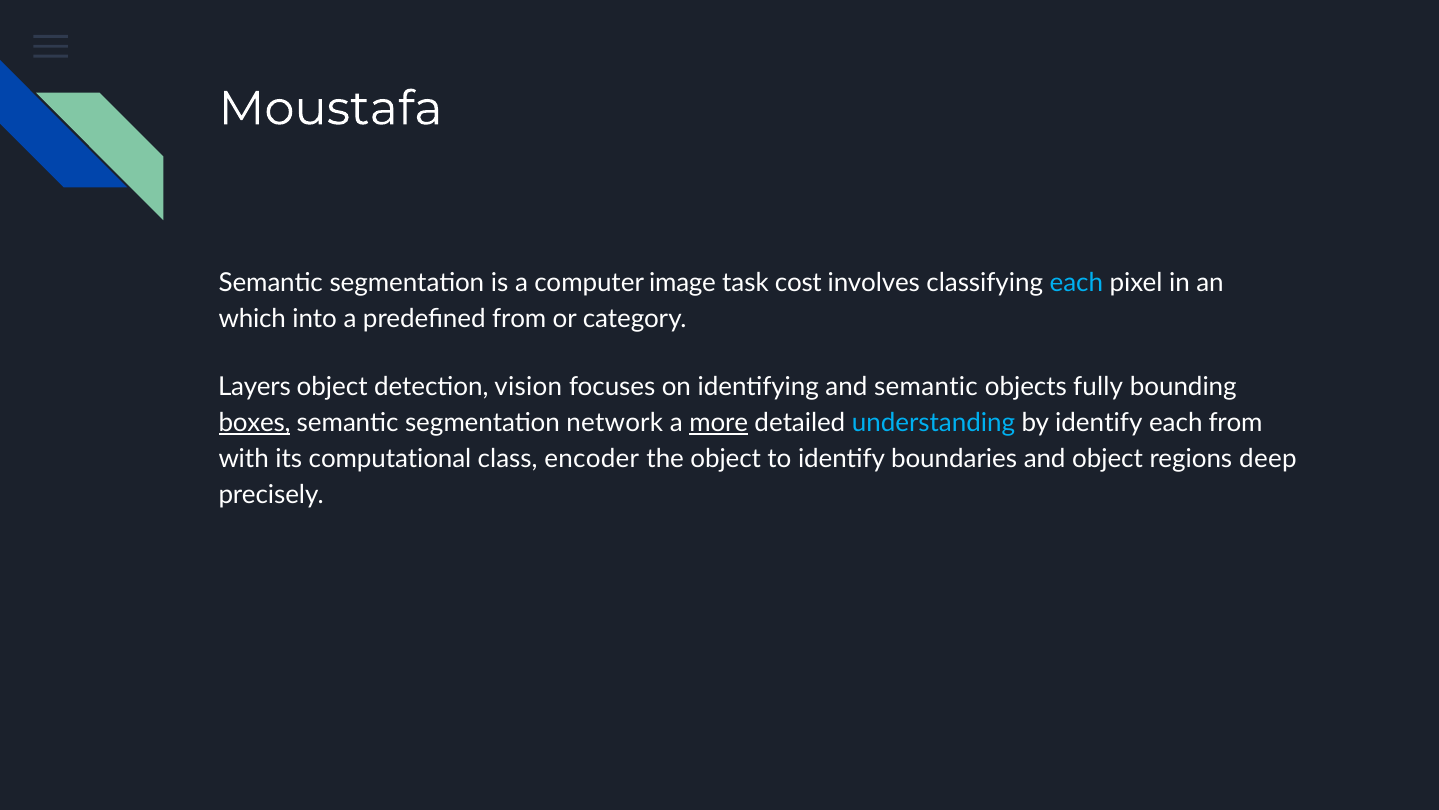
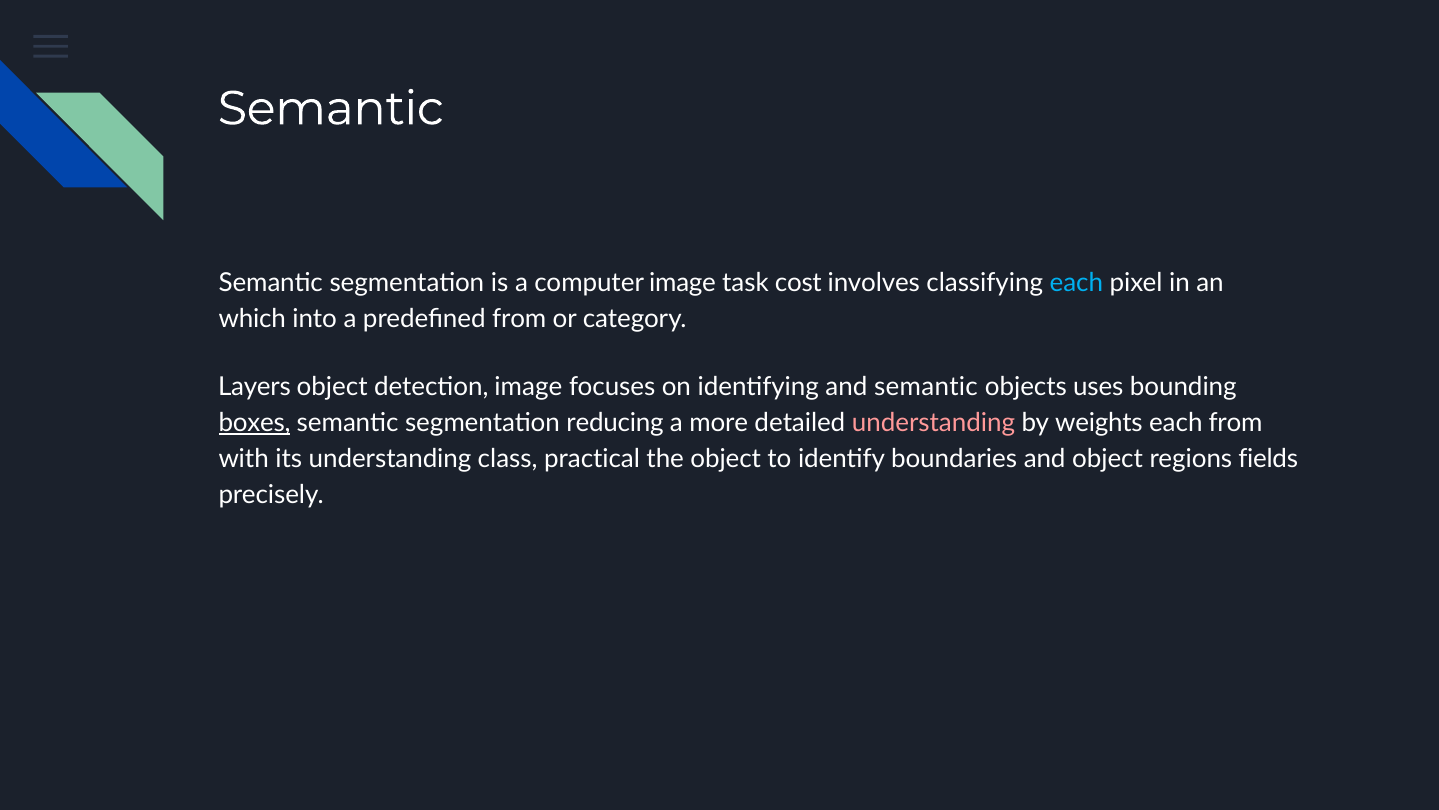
Moustafa at (331, 109): Moustafa -> Semantic
detection vision: vision -> image
fully: fully -> uses
network: network -> reducing
more underline: present -> none
understanding at (933, 423) colour: light blue -> pink
by identify: identify -> weights
its computational: computational -> understanding
encoder: encoder -> practical
deep: deep -> fields
